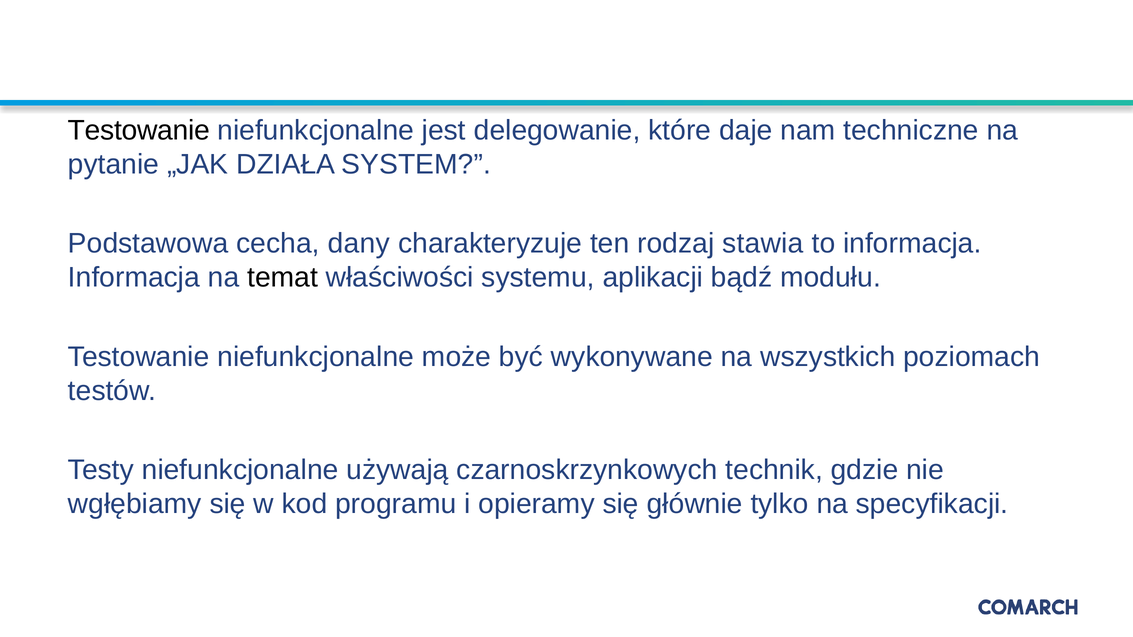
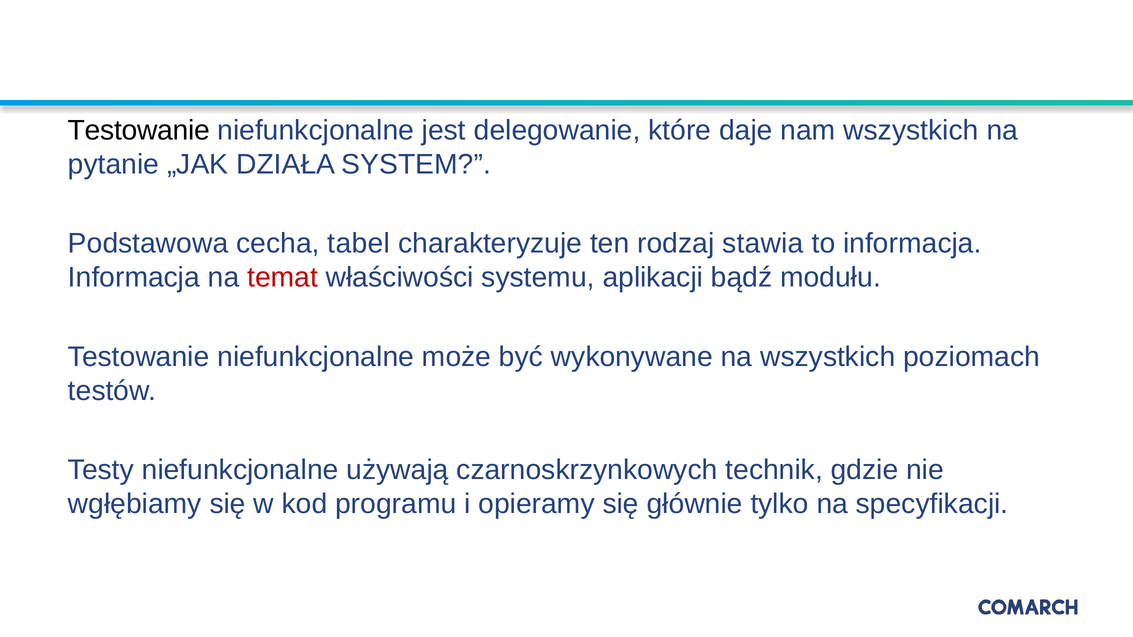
nam techniczne: techniczne -> wszystkich
dany: dany -> tabel
temat colour: black -> red
